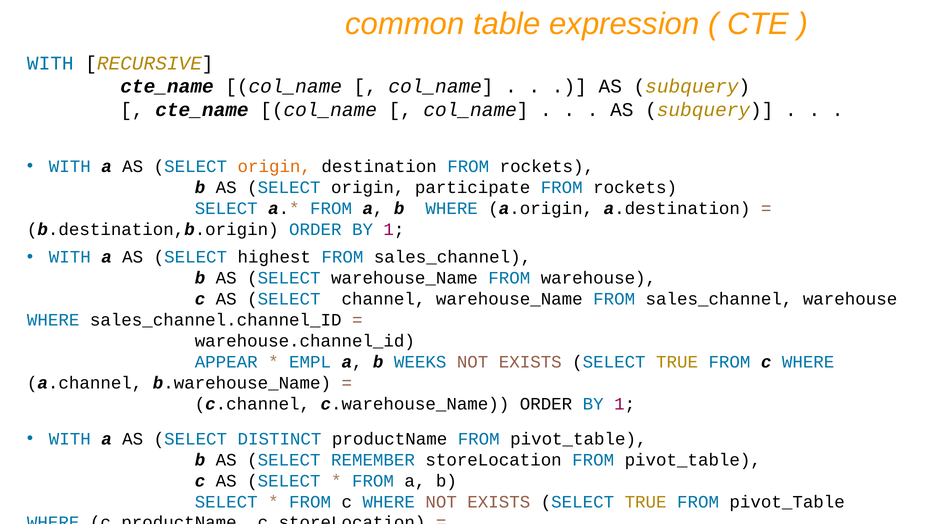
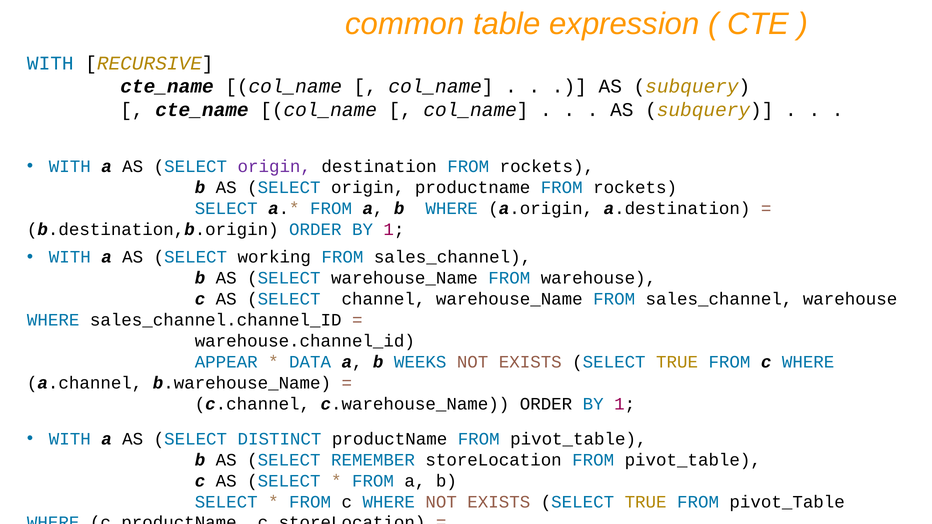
origin at (274, 166) colour: orange -> purple
origin participate: participate -> productname
highest: highest -> working
EMPL: EMPL -> DATA
